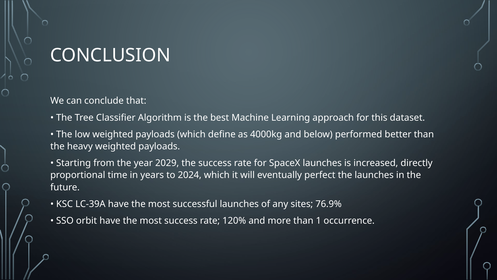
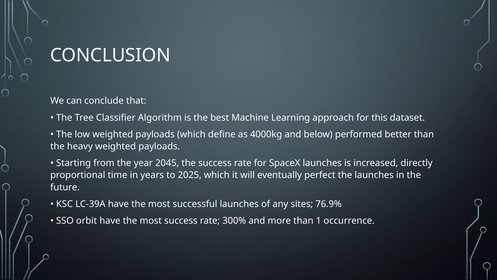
2029: 2029 -> 2045
2024: 2024 -> 2025
120%: 120% -> 300%
